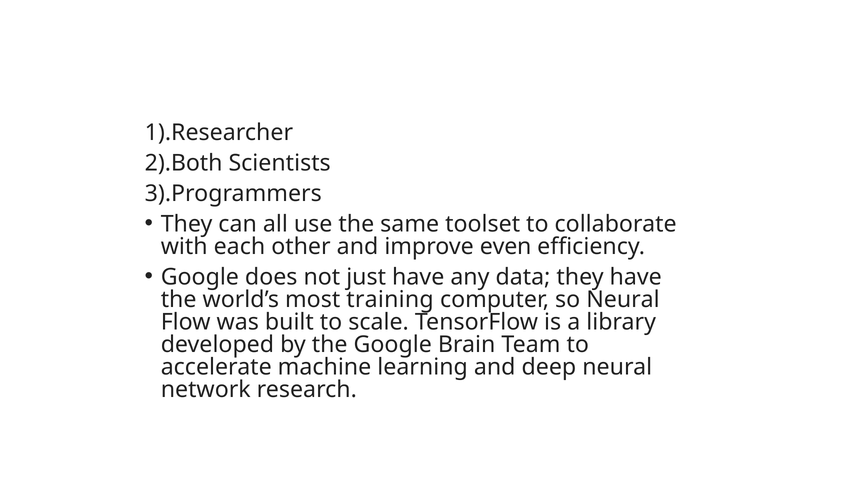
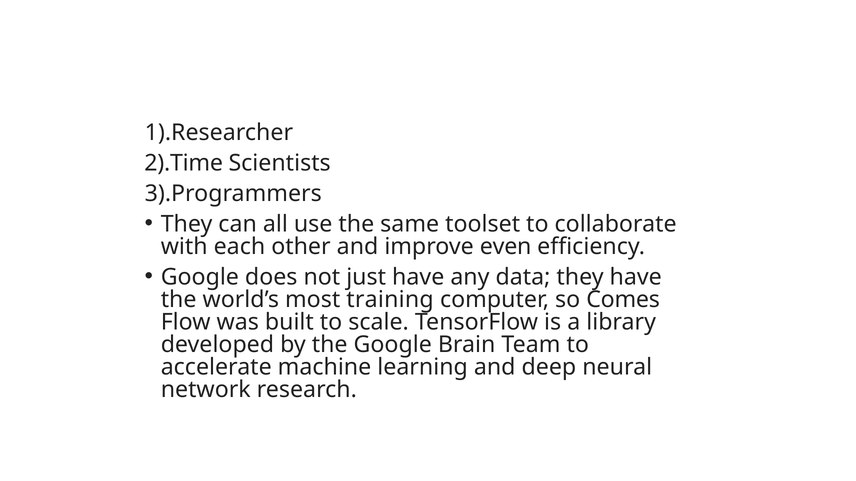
2).Both: 2).Both -> 2).Time
so Neural: Neural -> Comes
